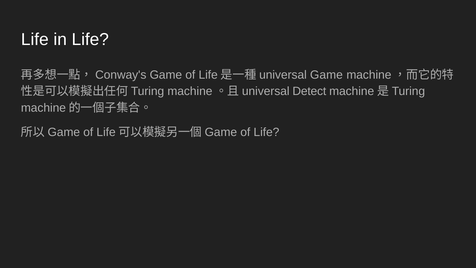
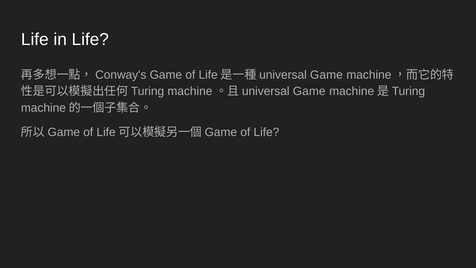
Detect at (309, 91): Detect -> Game
